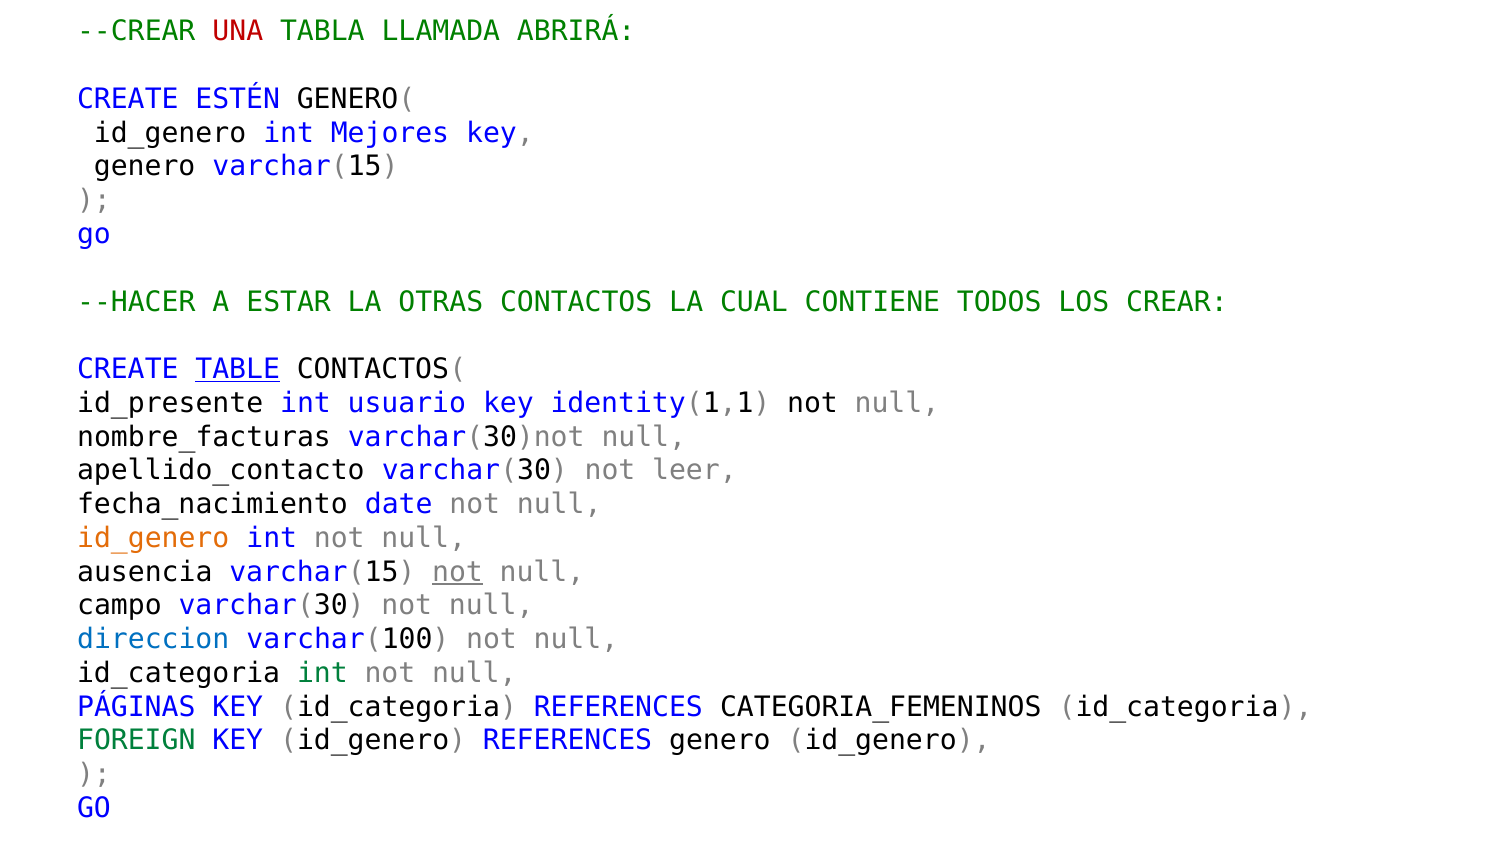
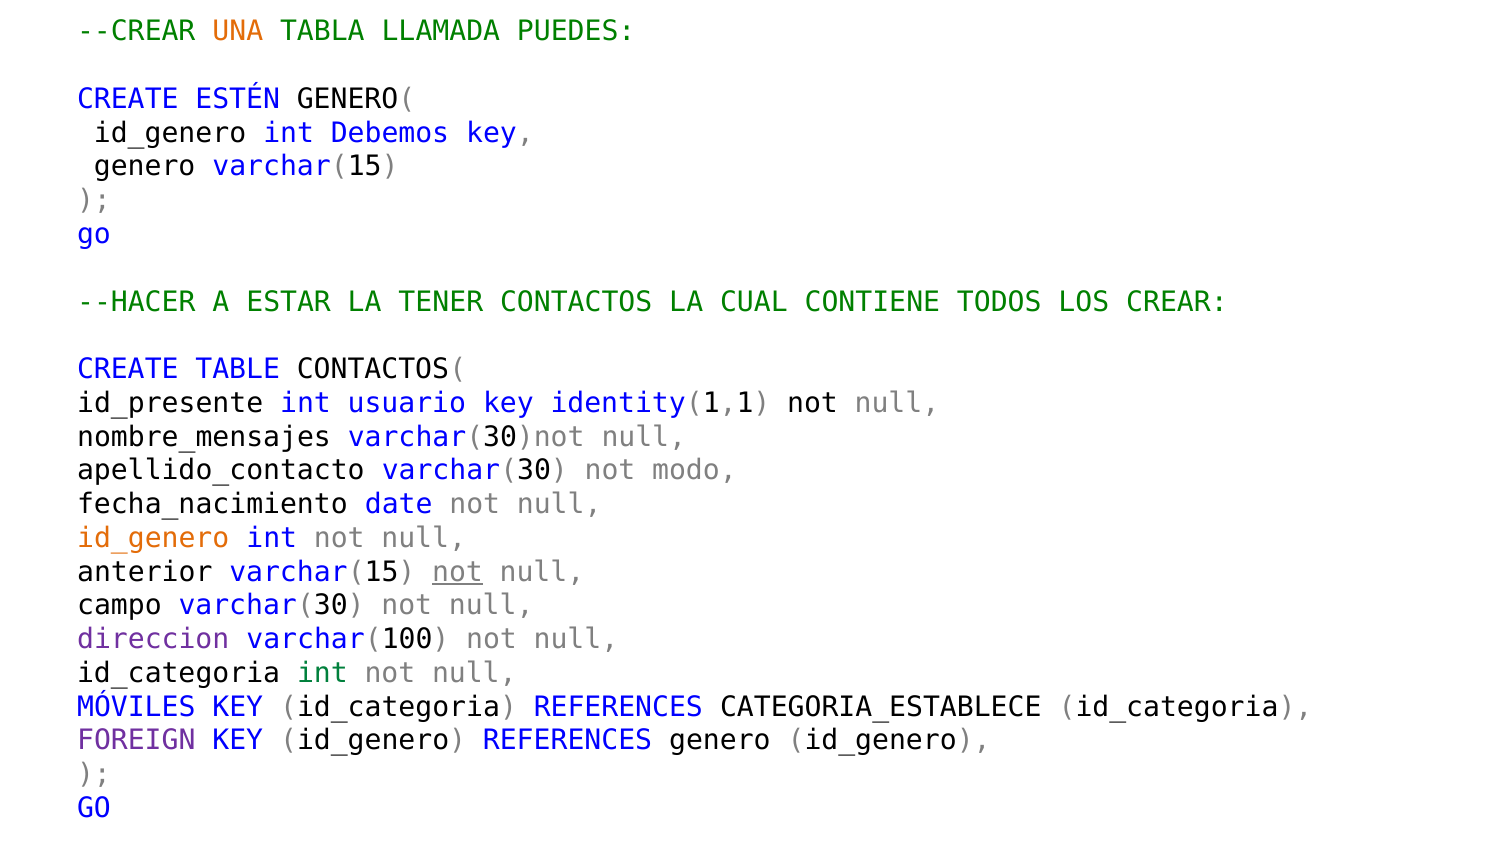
UNA colour: red -> orange
ABRIRÁ: ABRIRÁ -> PUEDES
Mejores: Mejores -> Debemos
OTRAS: OTRAS -> TENER
TABLE underline: present -> none
nombre_facturas: nombre_facturas -> nombre_mensajes
leer: leer -> modo
ausencia: ausencia -> anterior
direccion colour: blue -> purple
PÁGINAS: PÁGINAS -> MÓVILES
CATEGORIA_FEMENINOS: CATEGORIA_FEMENINOS -> CATEGORIA_ESTABLECE
FOREIGN colour: green -> purple
